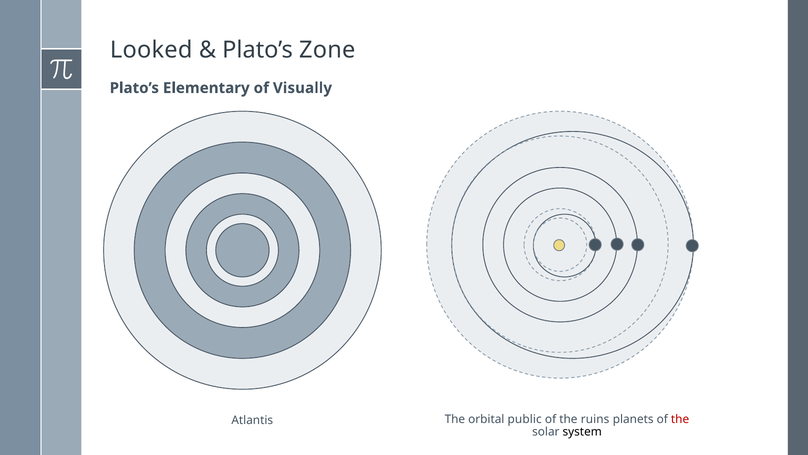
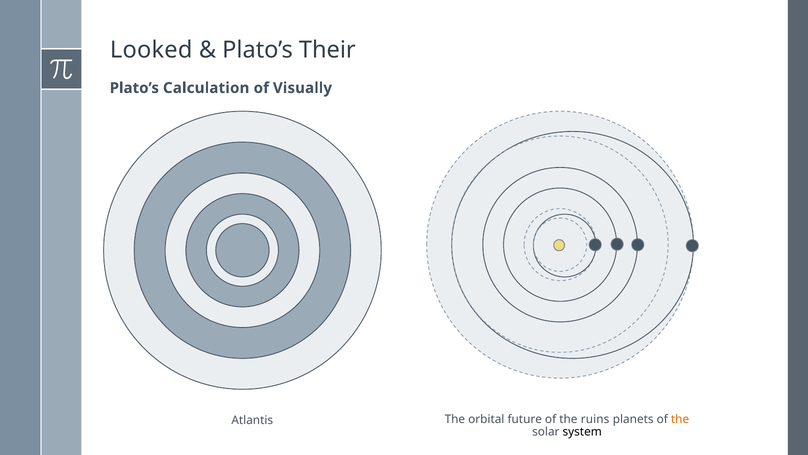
Zone: Zone -> Their
Elementary: Elementary -> Calculation
public: public -> future
the at (680, 419) colour: red -> orange
